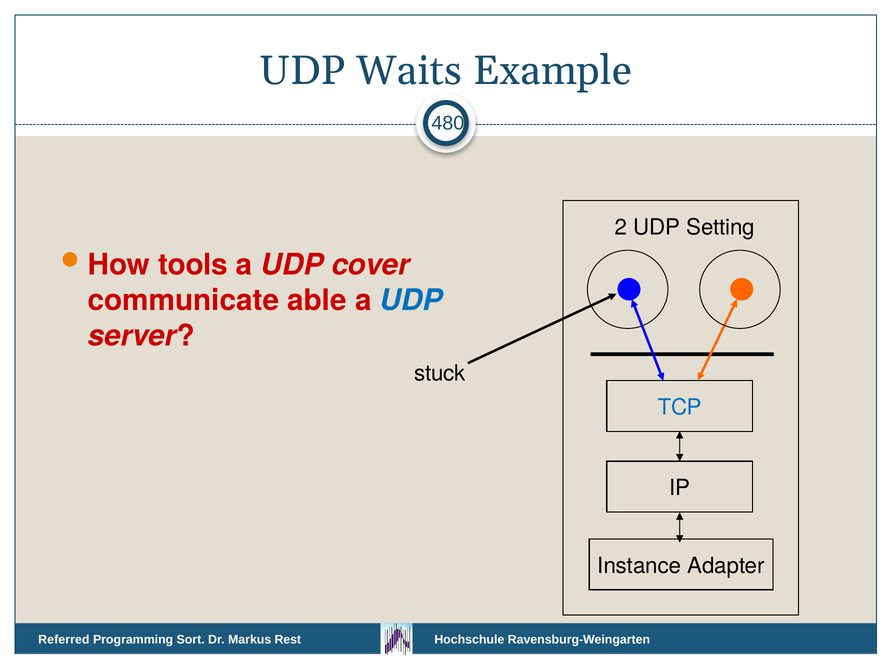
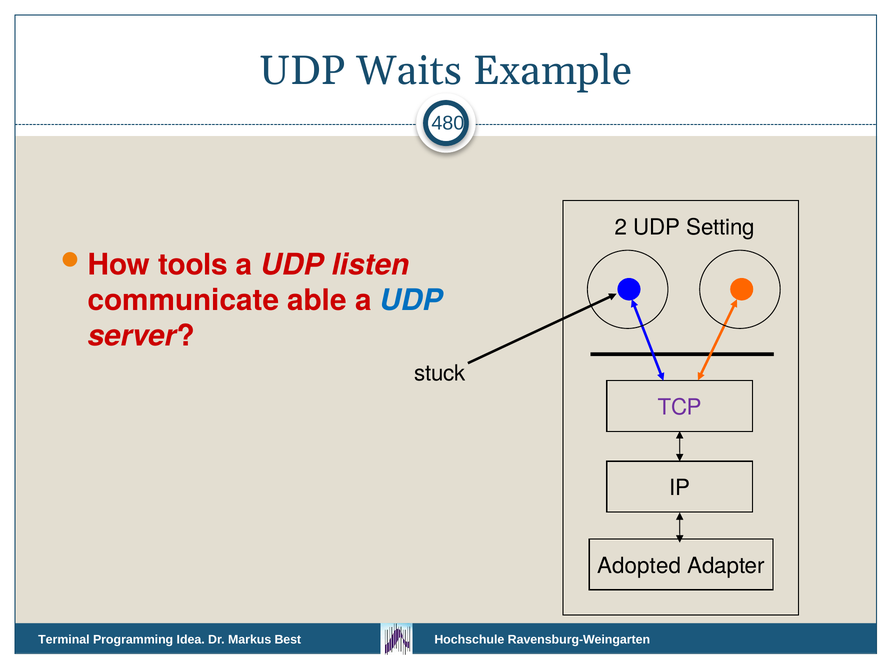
cover: cover -> listen
TCP colour: blue -> purple
Instance: Instance -> Adopted
Referred: Referred -> Terminal
Sort: Sort -> Idea
Rest: Rest -> Best
